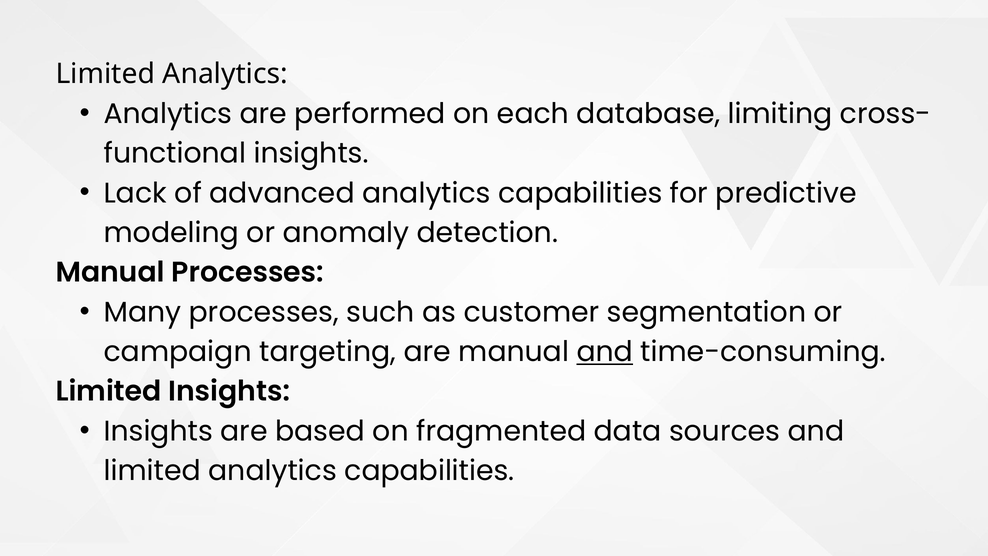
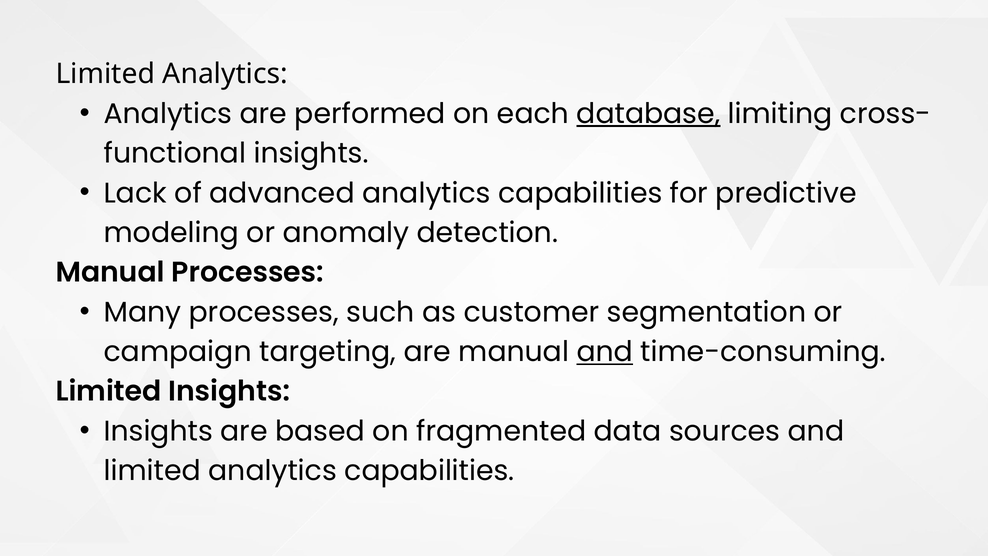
database underline: none -> present
